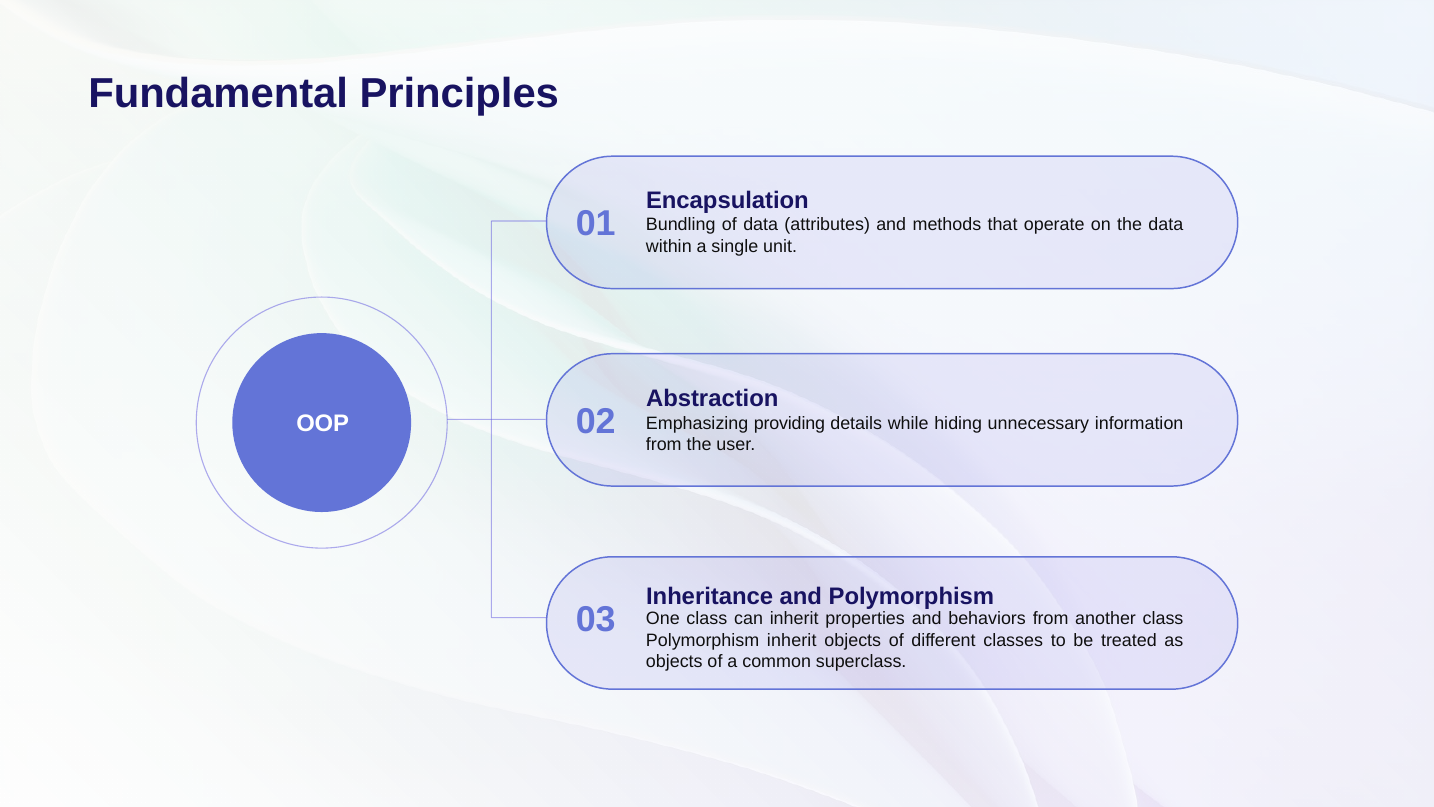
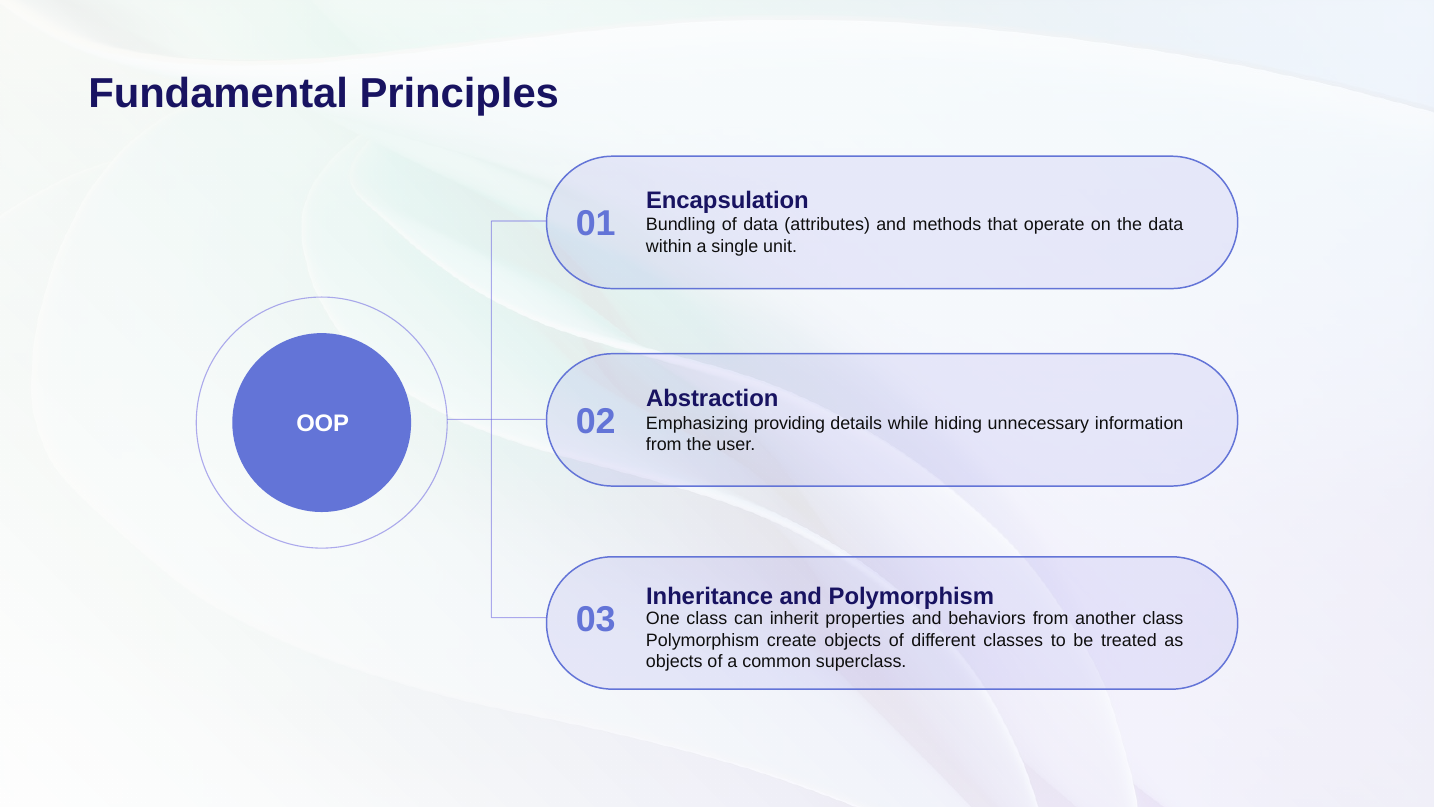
Polymorphism inherit: inherit -> create
